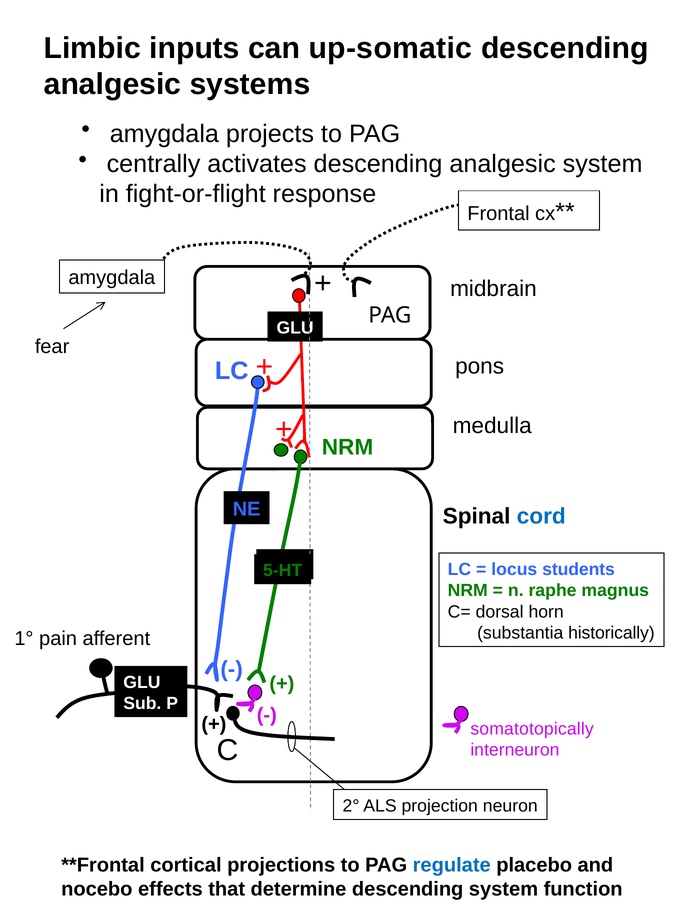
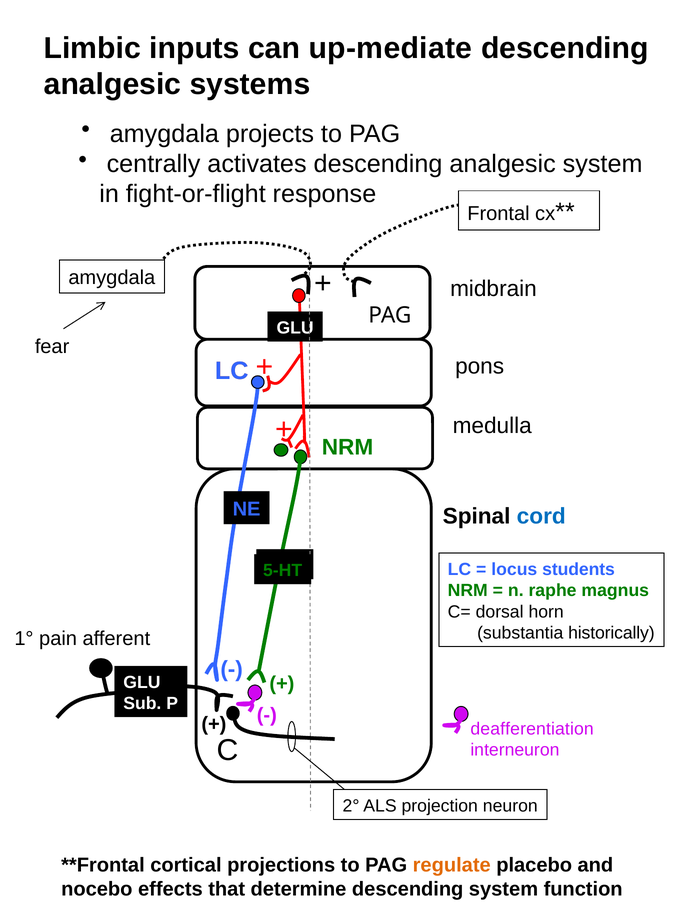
up-somatic: up-somatic -> up-mediate
somatotopically: somatotopically -> deafferentiation
regulate colour: blue -> orange
